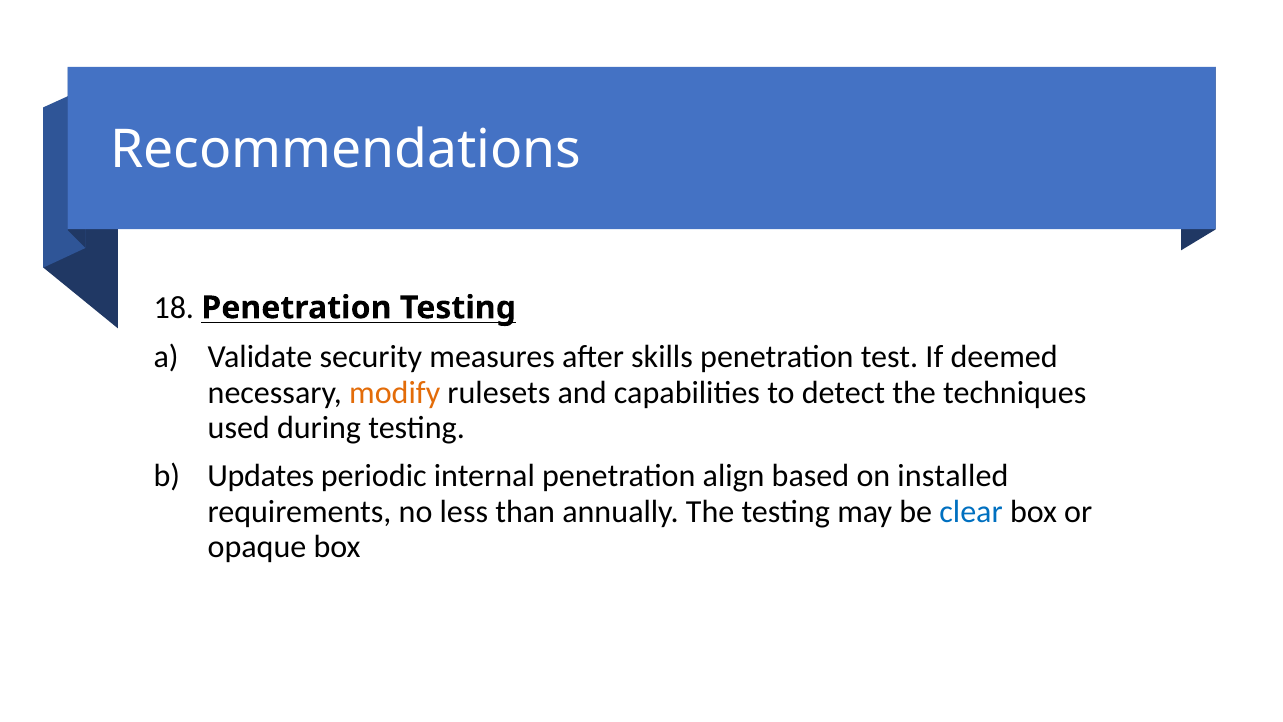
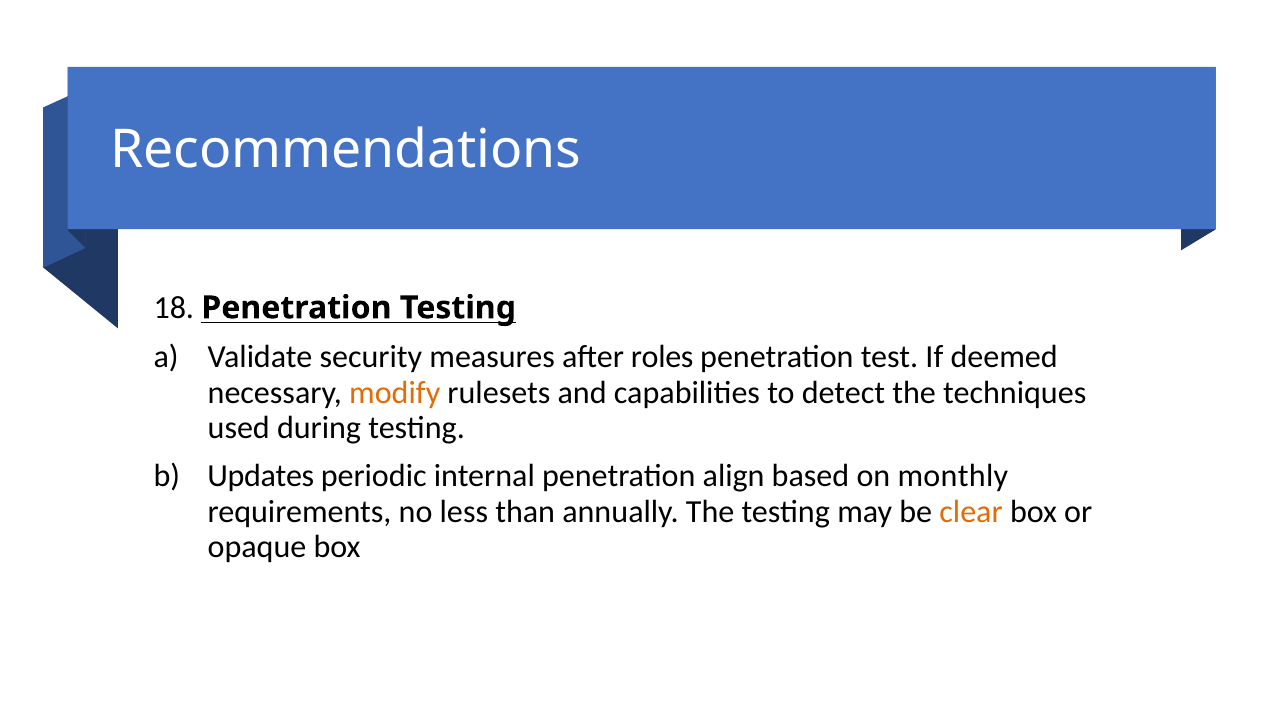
skills: skills -> roles
installed: installed -> monthly
clear colour: blue -> orange
